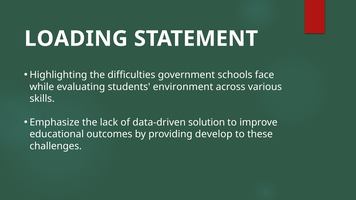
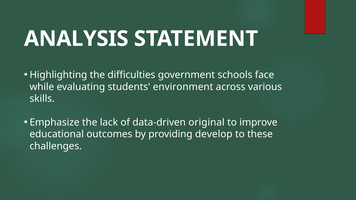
LOADING: LOADING -> ANALYSIS
solution: solution -> original
